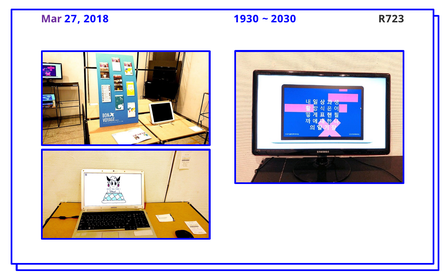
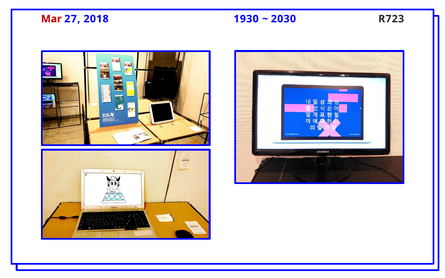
Mar colour: purple -> red
